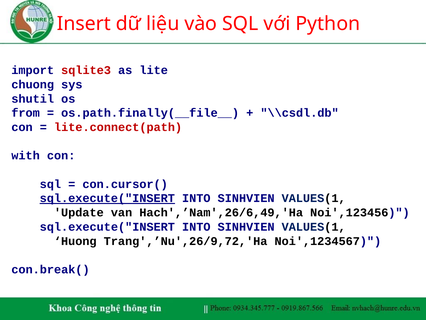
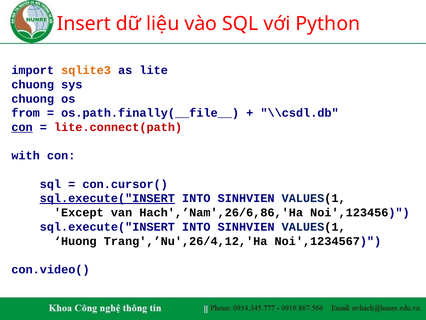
sqlite3 colour: red -> orange
shutil at (33, 99): shutil -> chuong
con at (22, 127) underline: none -> present
Update: Update -> Except
Hach',’Nam',26/6,49,'Ha: Hach',’Nam',26/6,49,'Ha -> Hach',’Nam',26/6,86,'Ha
Trang',’Nu',26/9,72,'Ha: Trang',’Nu',26/9,72,'Ha -> Trang',’Nu',26/4,12,'Ha
con.break(: con.break( -> con.video(
